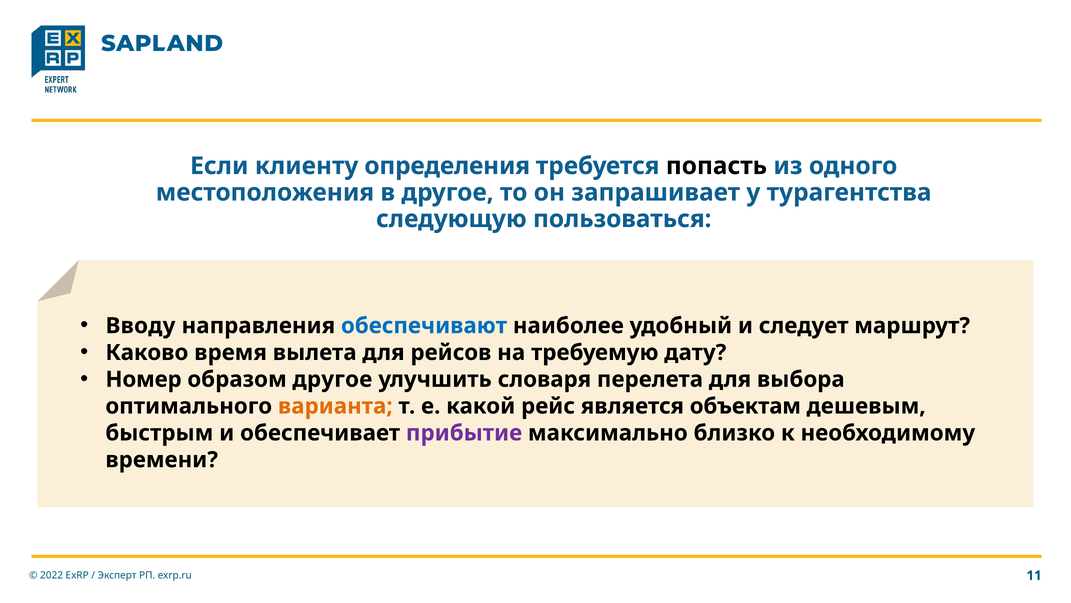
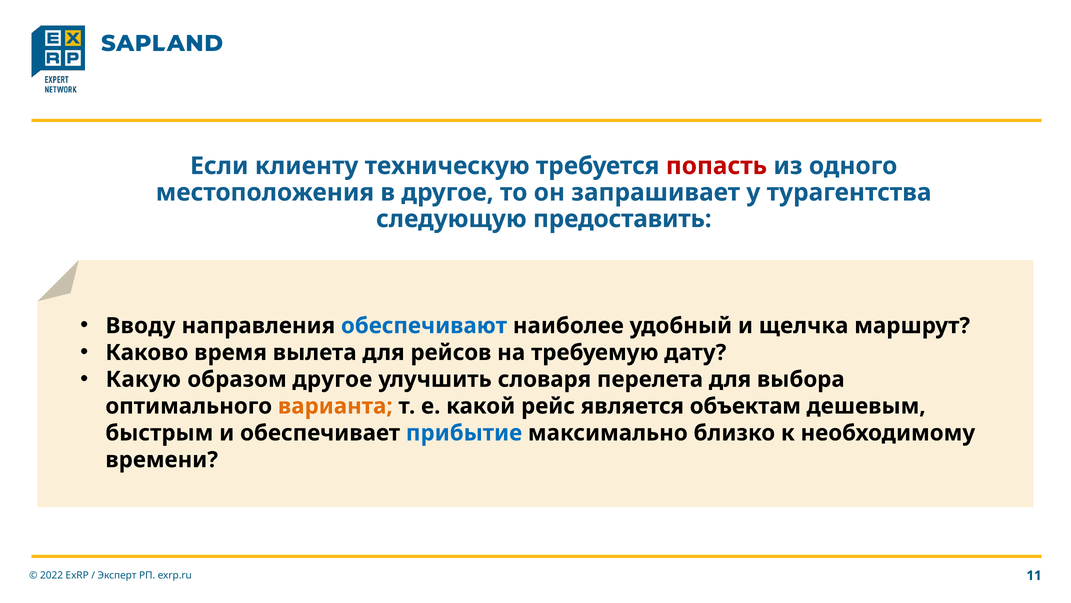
определения: определения -> техническую
попасть colour: black -> red
пользоваться: пользоваться -> предоставить
следует: следует -> щелчка
Номер: Номер -> Какую
прибытие colour: purple -> blue
